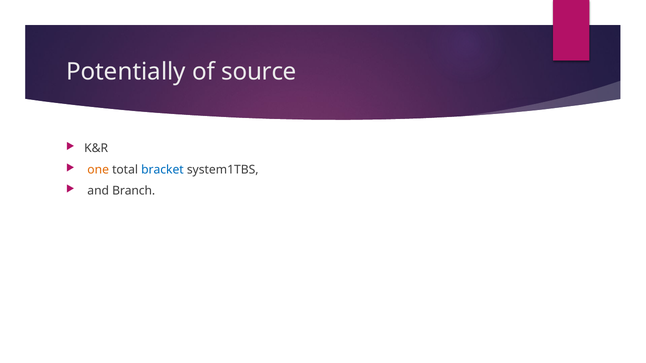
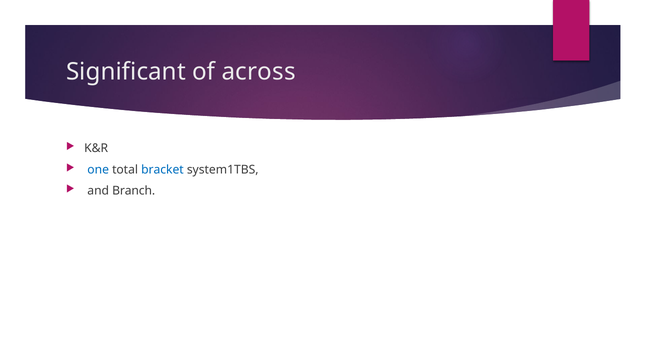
Potentially: Potentially -> Significant
source: source -> across
one colour: orange -> blue
